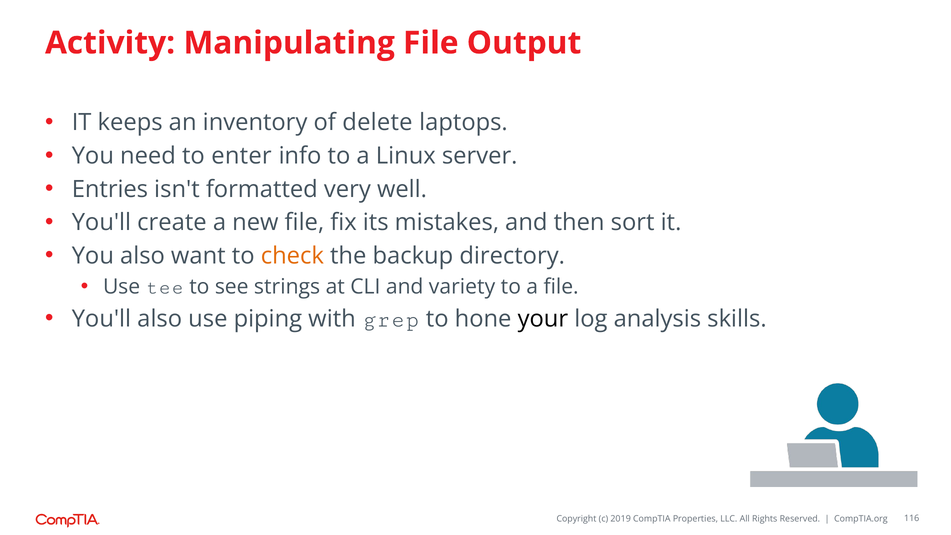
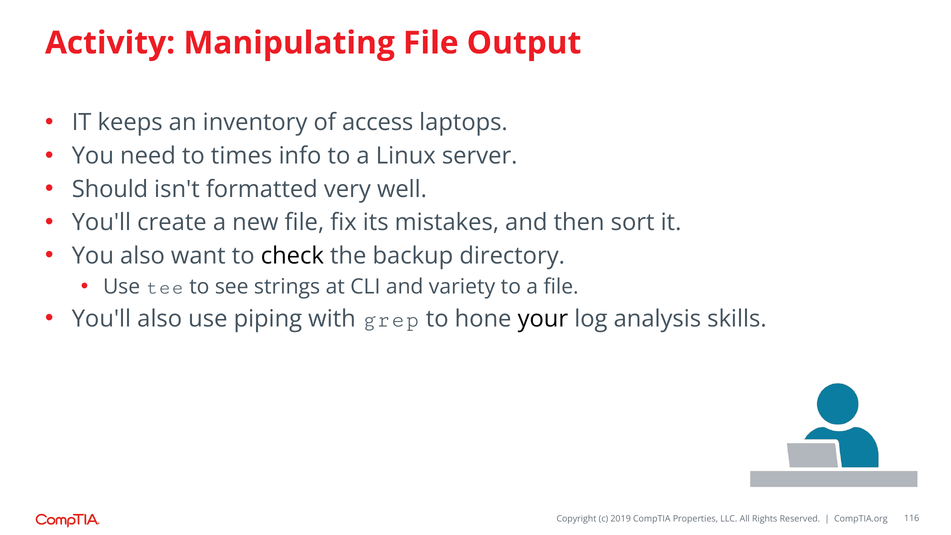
delete: delete -> access
enter: enter -> times
Entries: Entries -> Should
check colour: orange -> black
